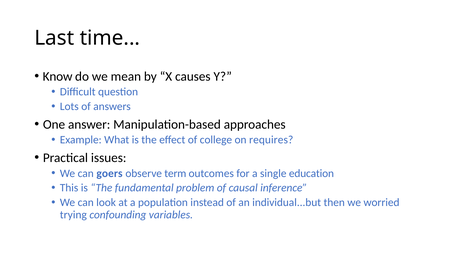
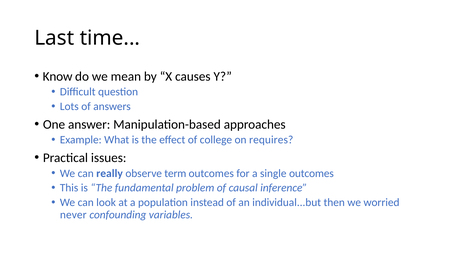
goers: goers -> really
single education: education -> outcomes
trying: trying -> never
